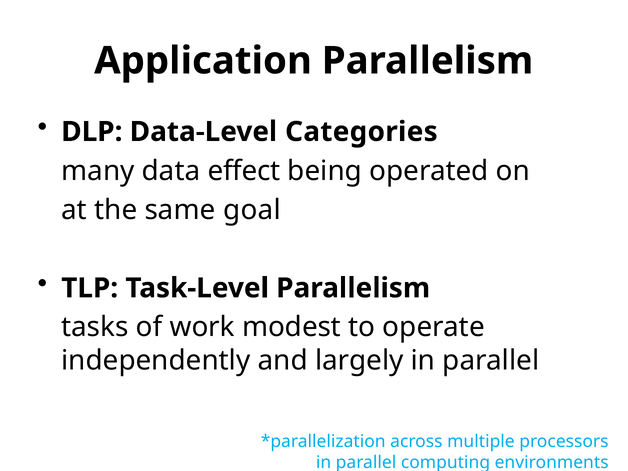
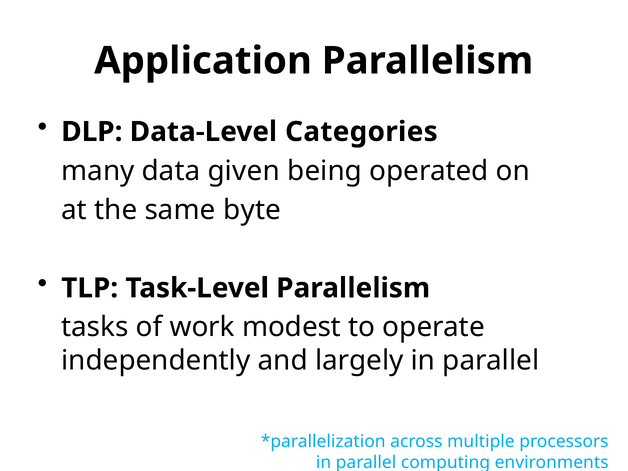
effect: effect -> given
goal: goal -> byte
